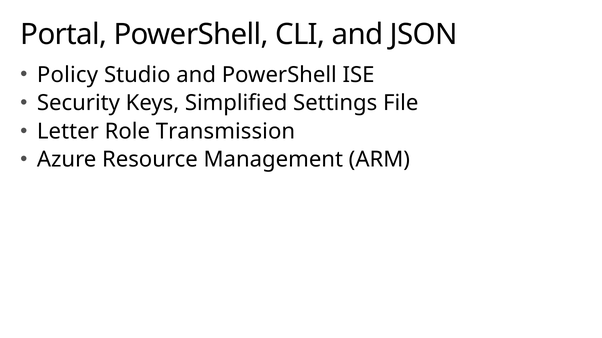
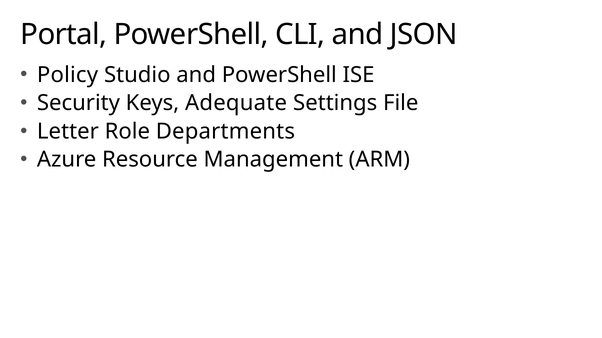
Simplified: Simplified -> Adequate
Transmission: Transmission -> Departments
